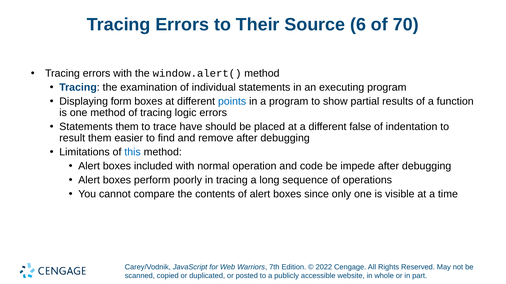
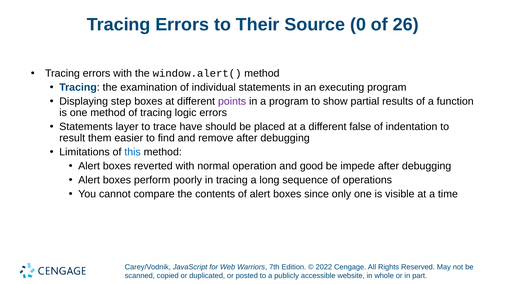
6: 6 -> 0
70: 70 -> 26
form: form -> step
points colour: blue -> purple
Statements them: them -> layer
included: included -> reverted
code: code -> good
